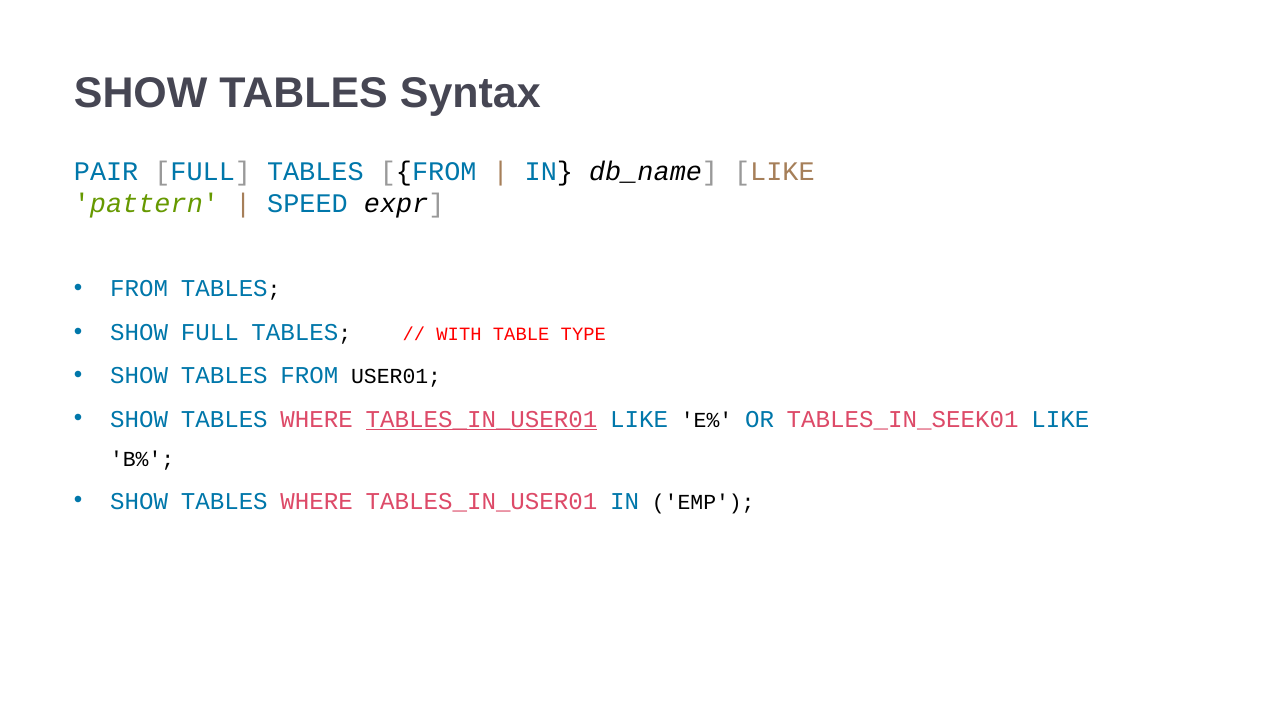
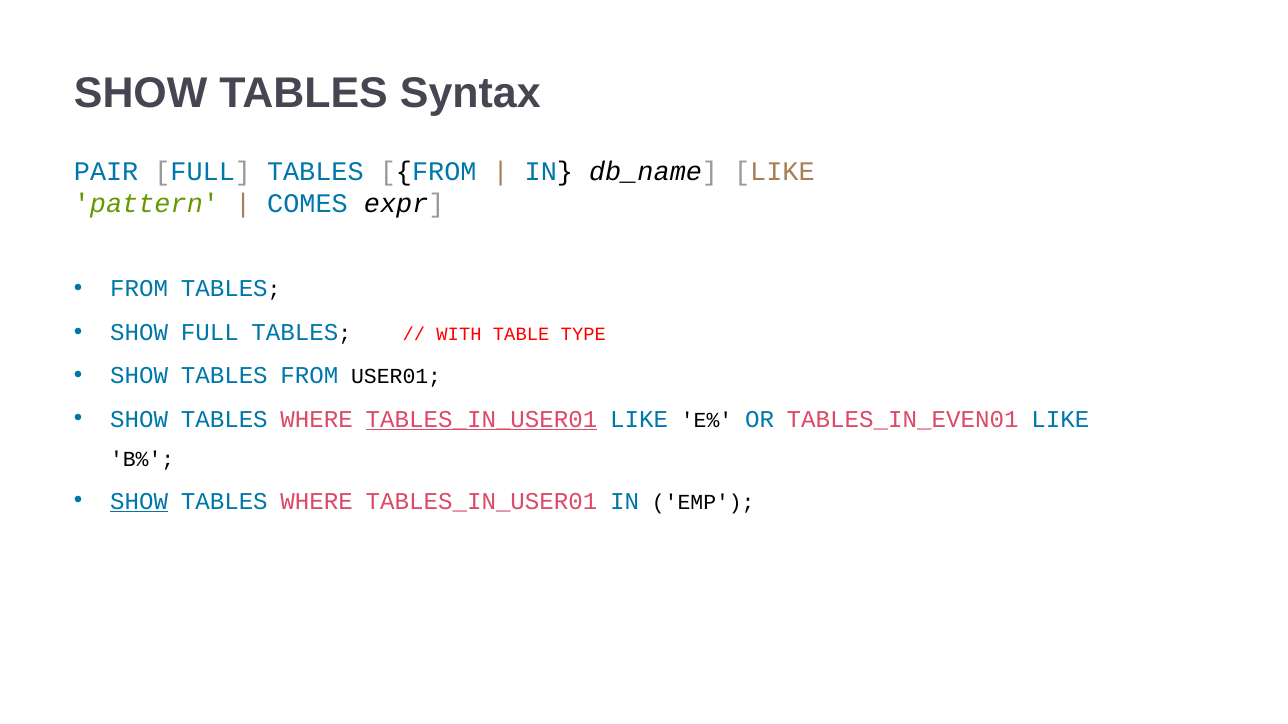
SPEED: SPEED -> COMES
TABLES_IN_SEEK01: TABLES_IN_SEEK01 -> TABLES_IN_EVEN01
SHOW at (139, 502) underline: none -> present
